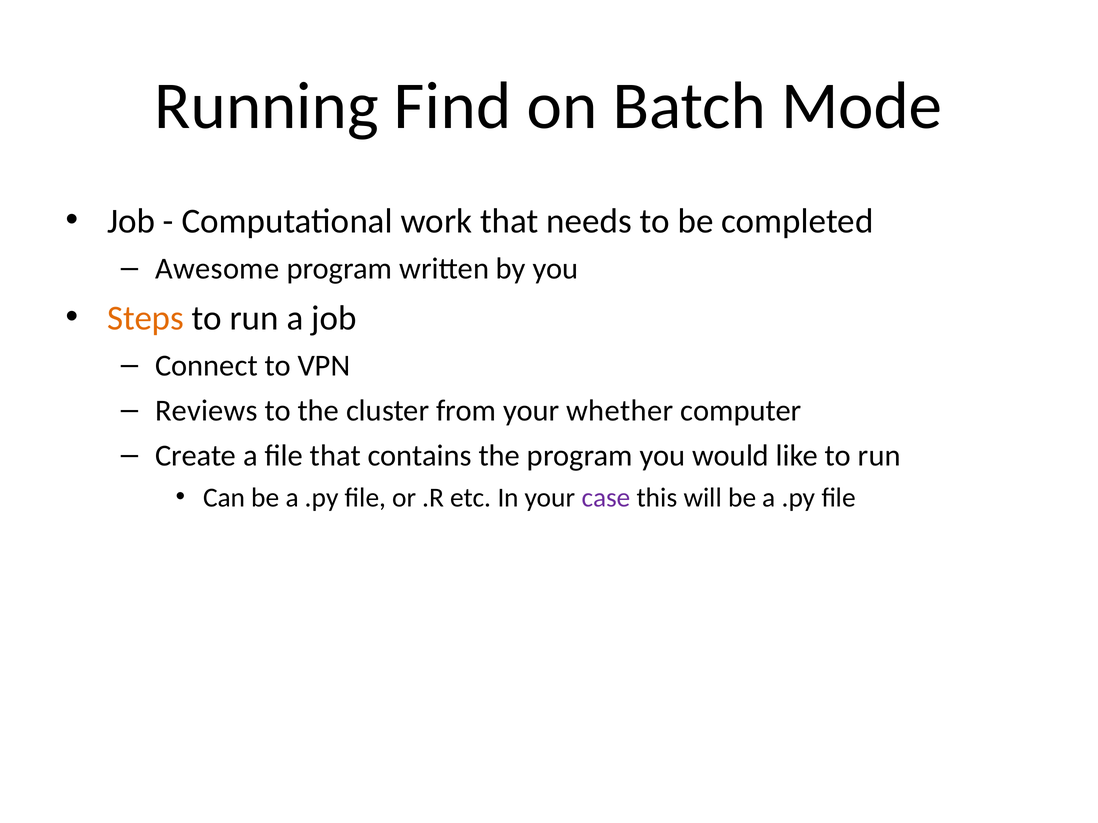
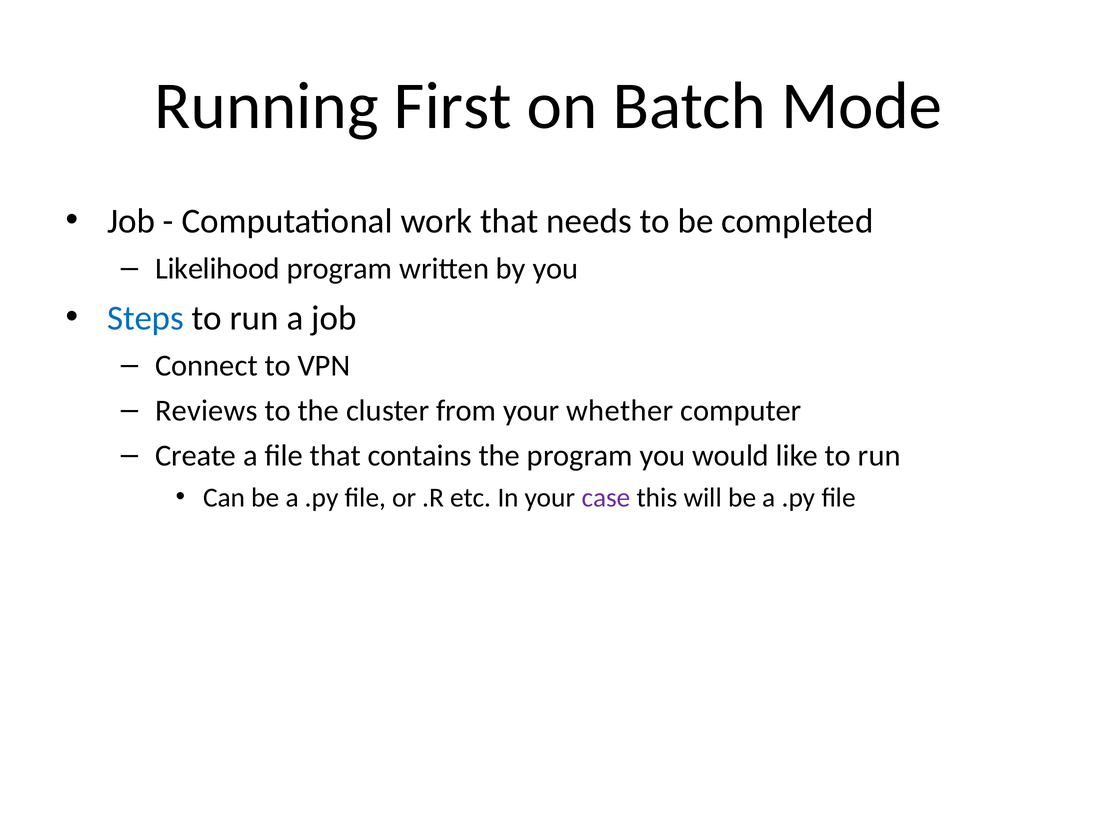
Find: Find -> First
Awesome: Awesome -> Likelihood
Steps colour: orange -> blue
